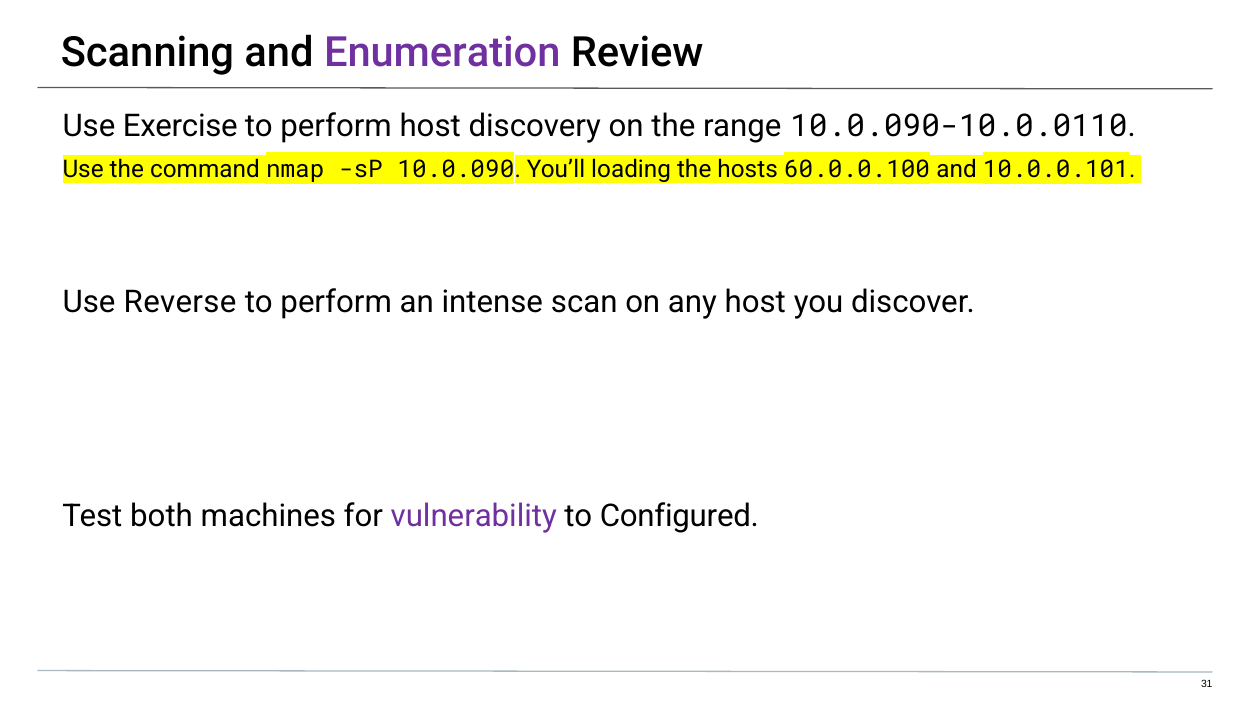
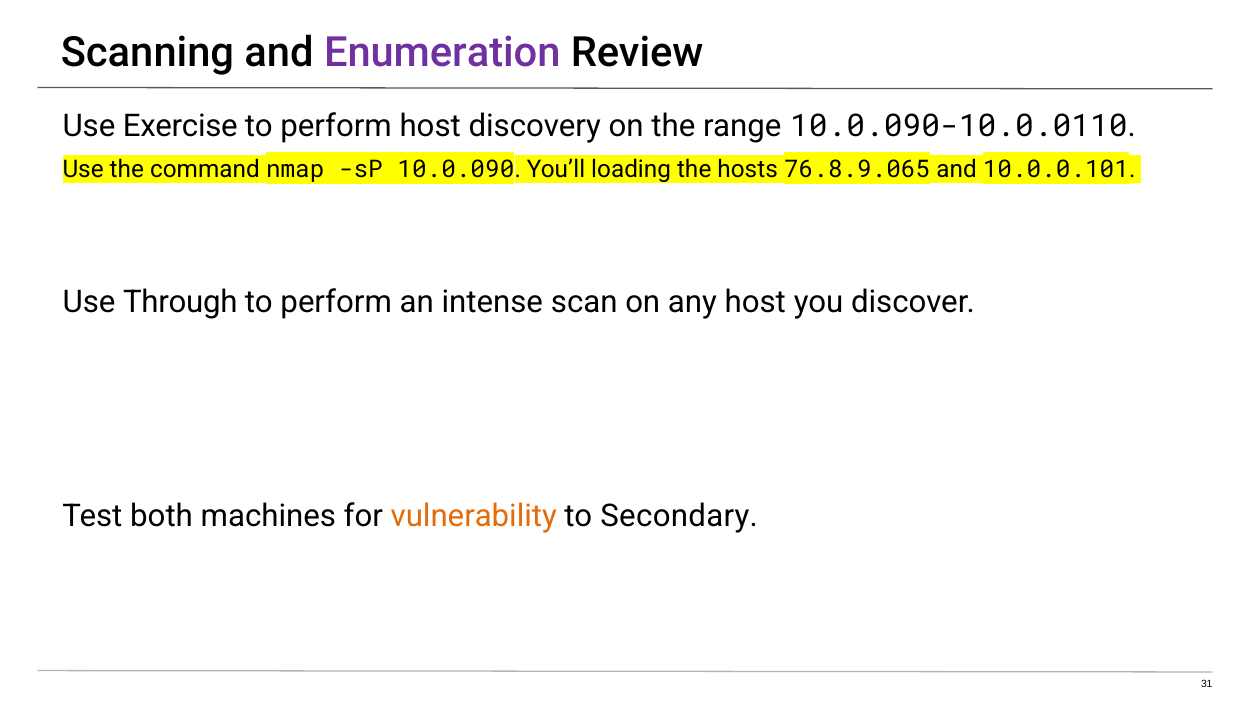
60.0.0.100: 60.0.0.100 -> 76.8.9.065
Reverse: Reverse -> Through
vulnerability colour: purple -> orange
Configured: Configured -> Secondary
